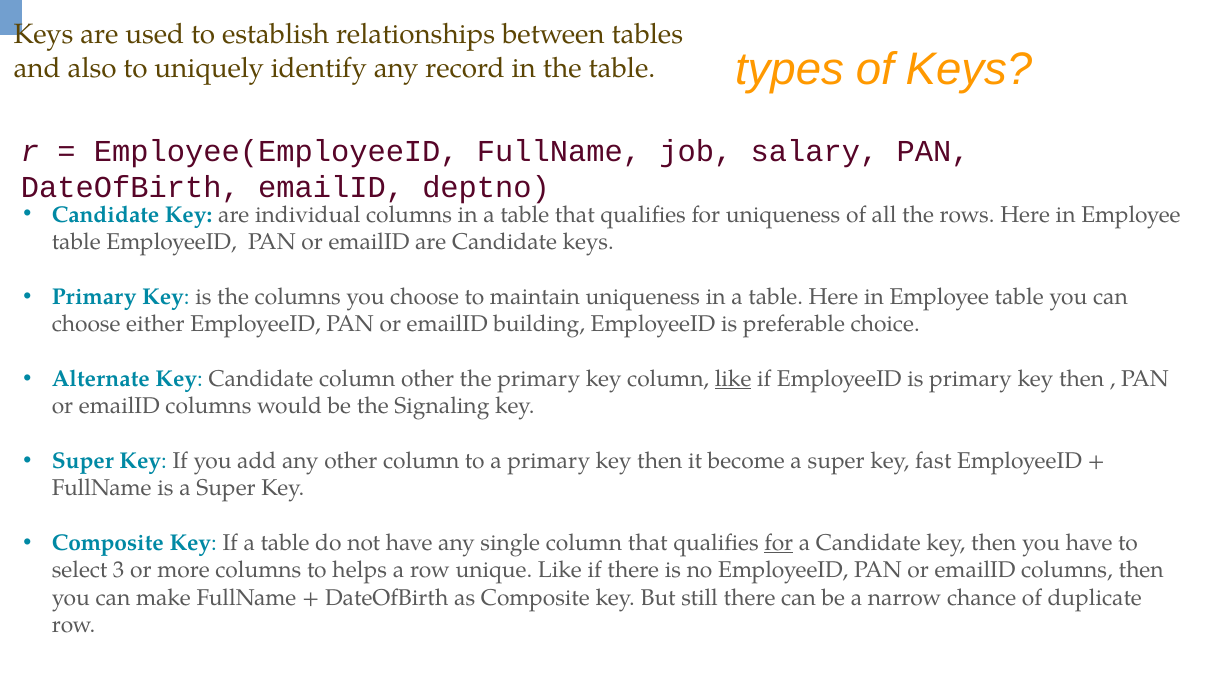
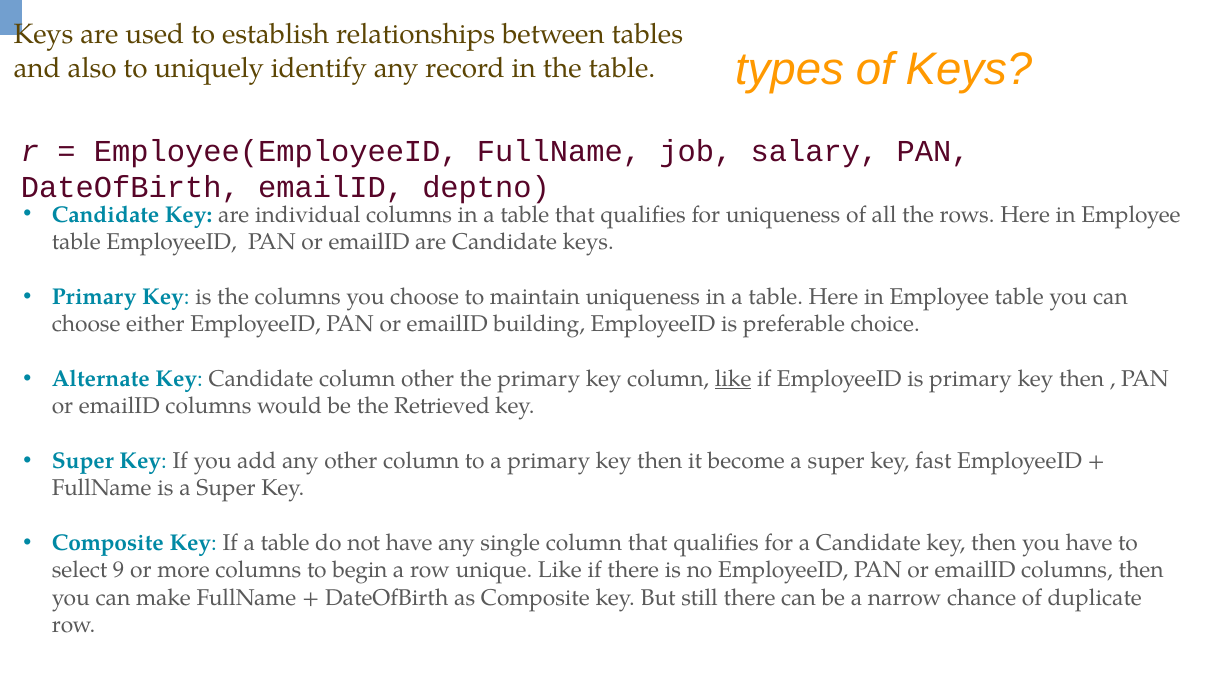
Signaling: Signaling -> Retrieved
for at (779, 543) underline: present -> none
3: 3 -> 9
helps: helps -> begin
